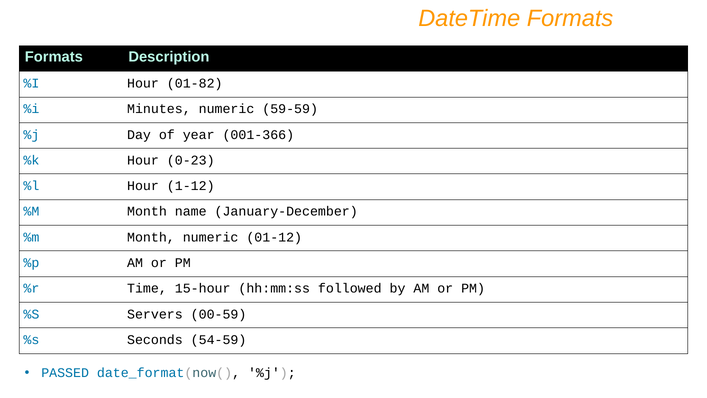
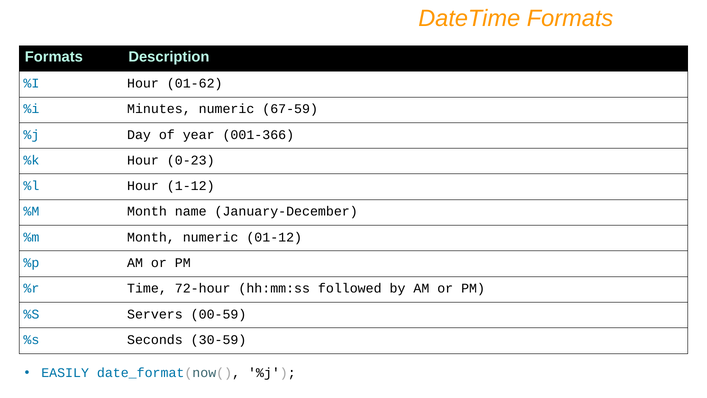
01-82: 01-82 -> 01-62
59-59: 59-59 -> 67-59
15-hour: 15-hour -> 72-hour
54-59: 54-59 -> 30-59
PASSED: PASSED -> EASILY
